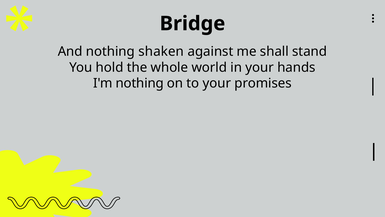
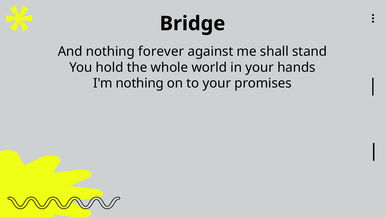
shaken: shaken -> forever
